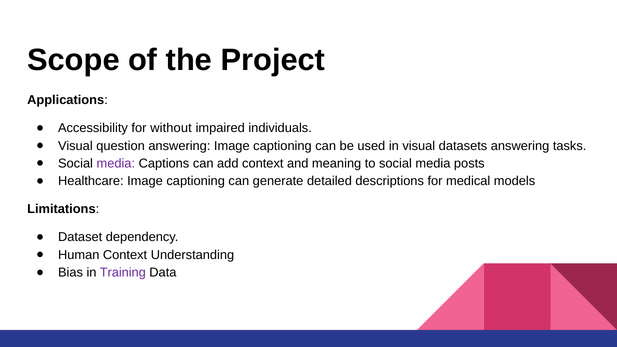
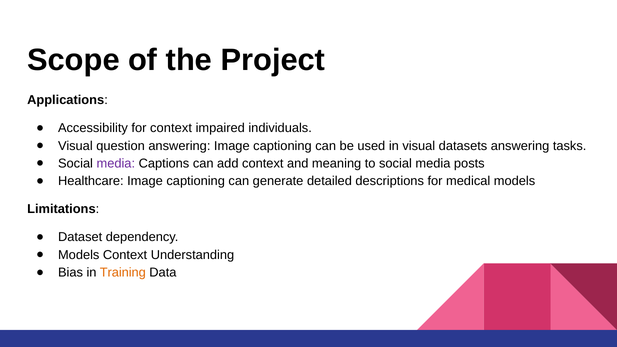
for without: without -> context
Human at (79, 255): Human -> Models
Training colour: purple -> orange
